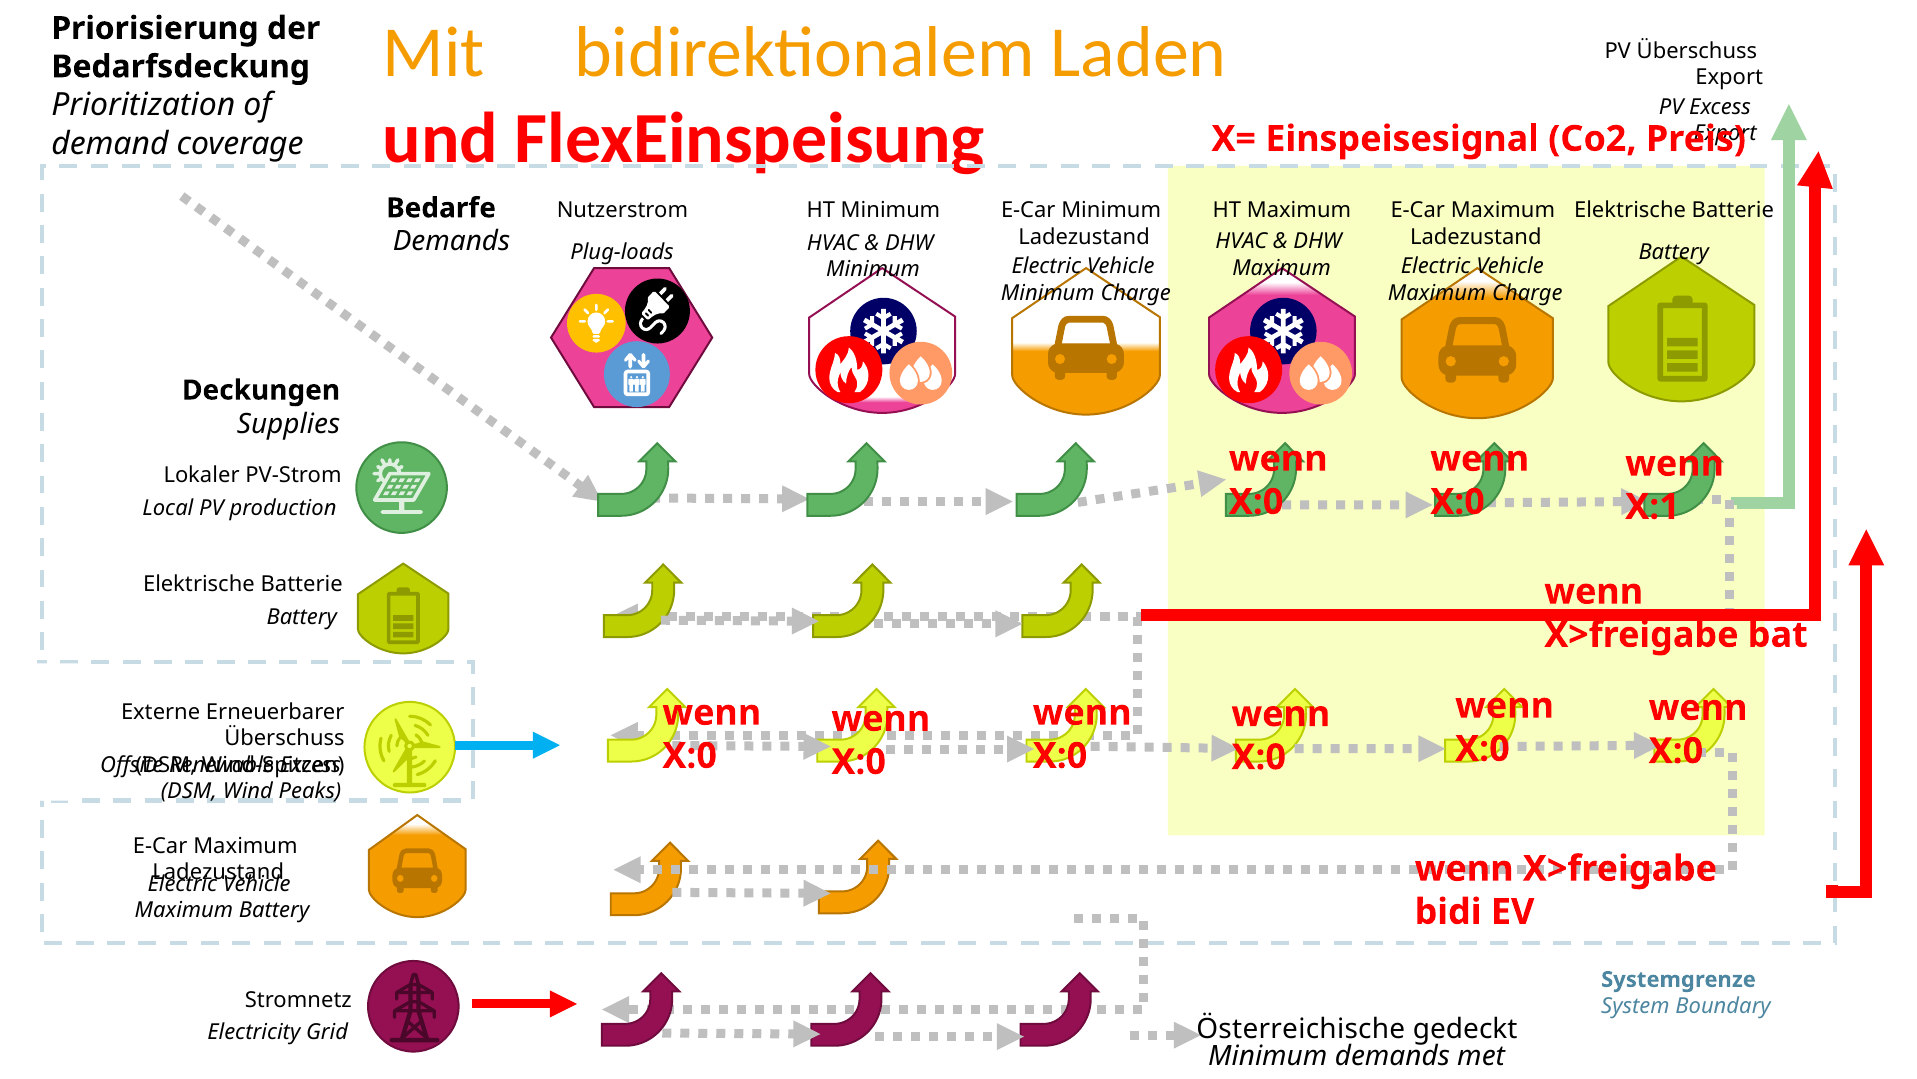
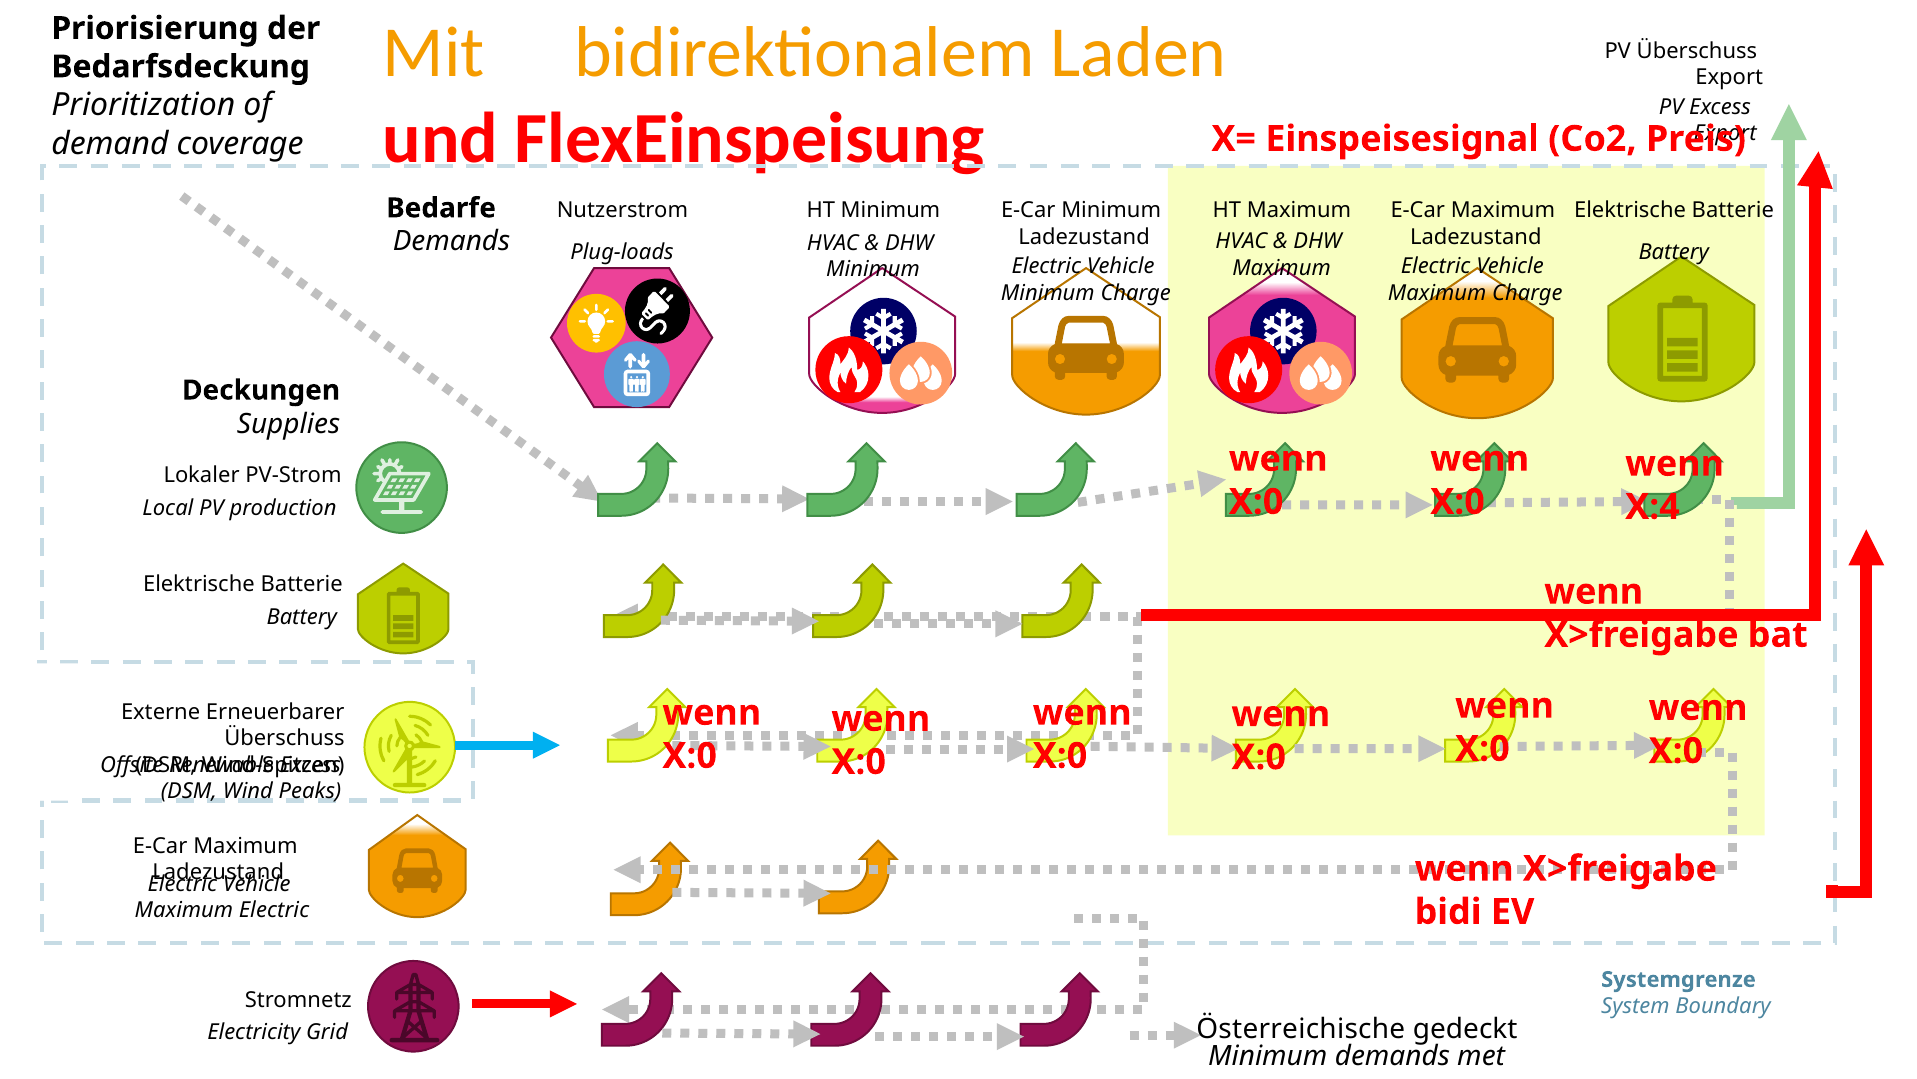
X:1: X:1 -> X:4
Maximum Battery: Battery -> Electric
